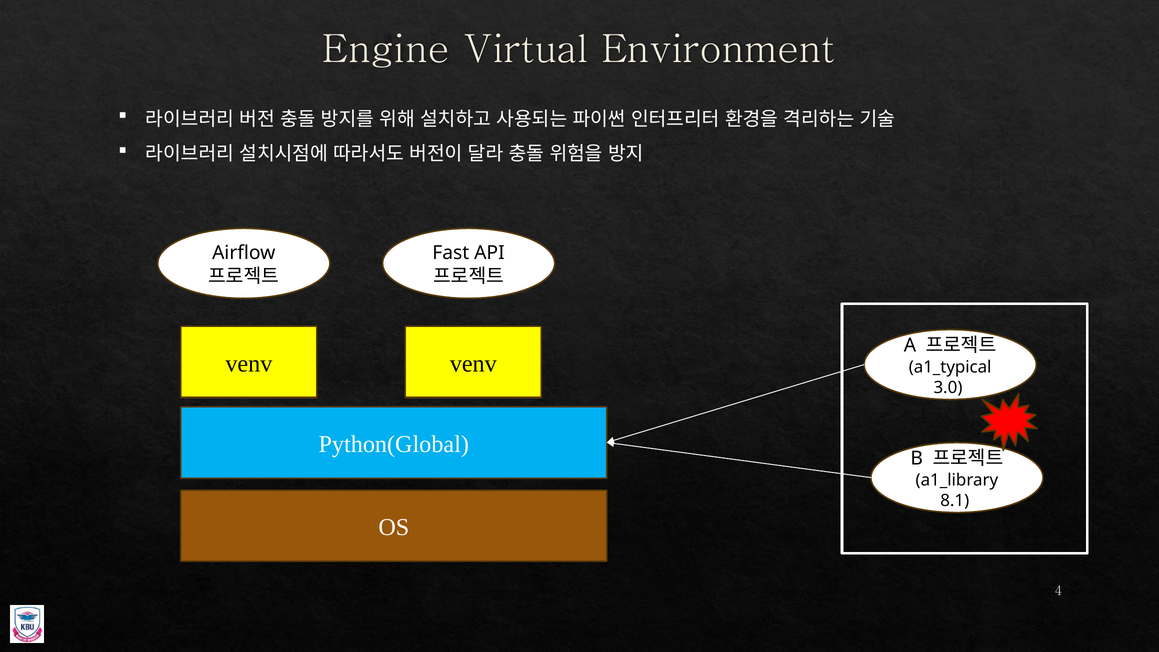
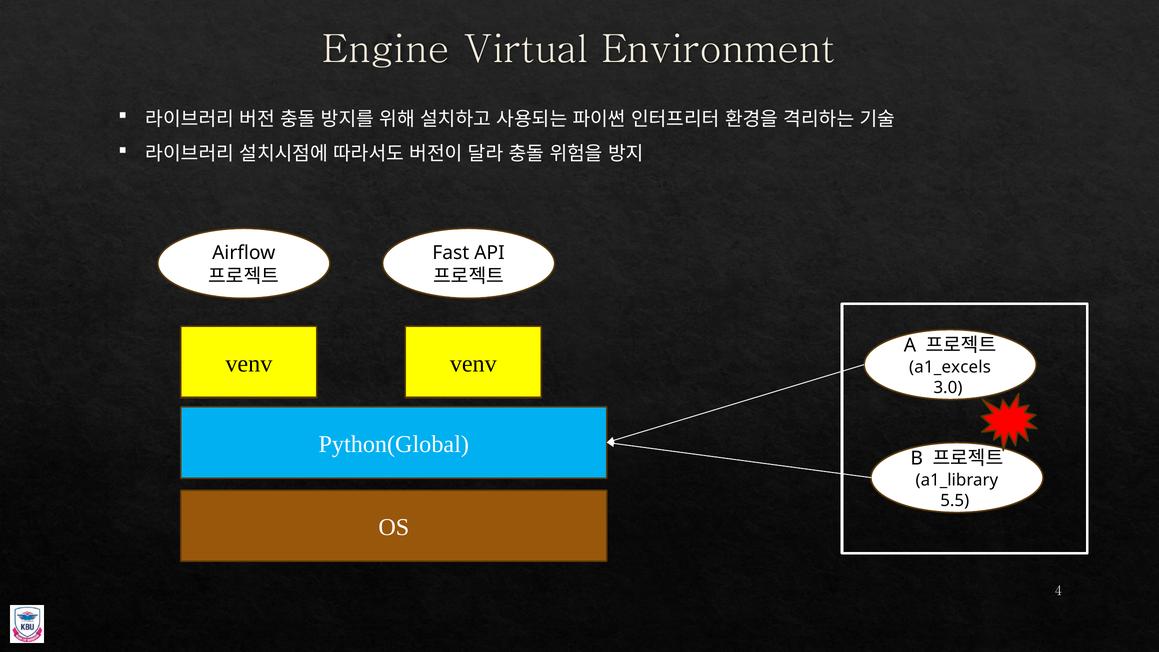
a1_typical: a1_typical -> a1_excels
8.1: 8.1 -> 5.5
